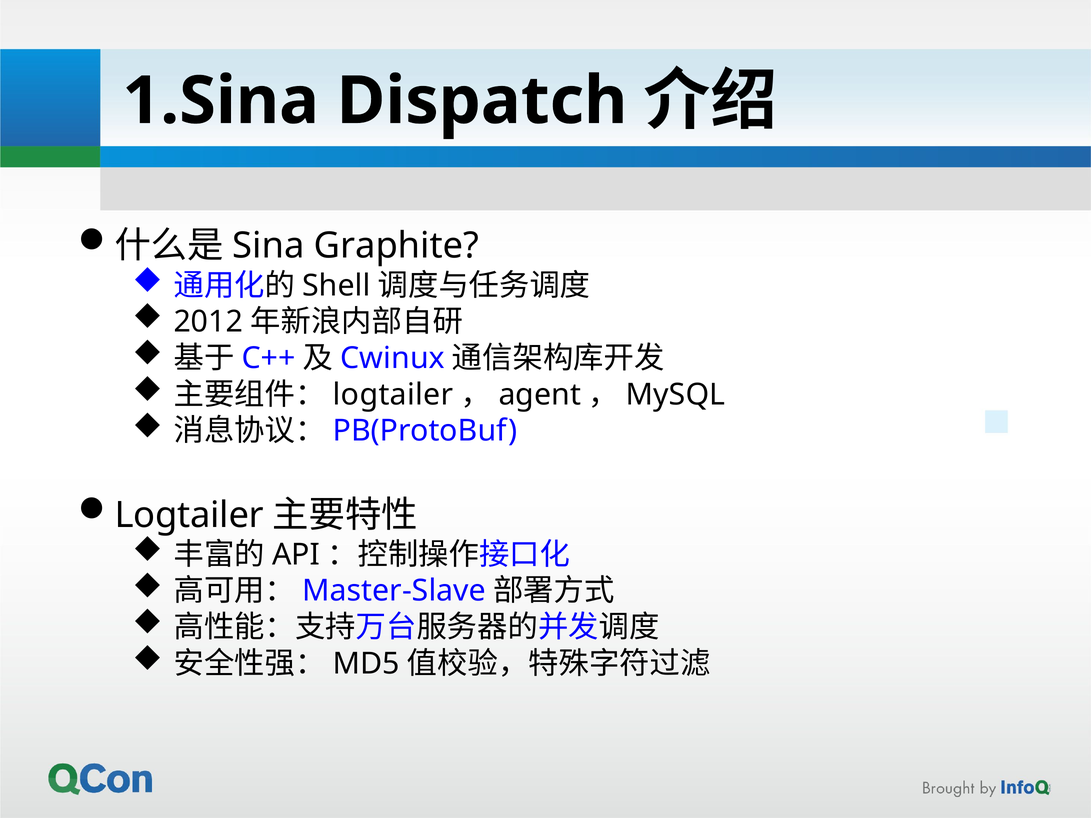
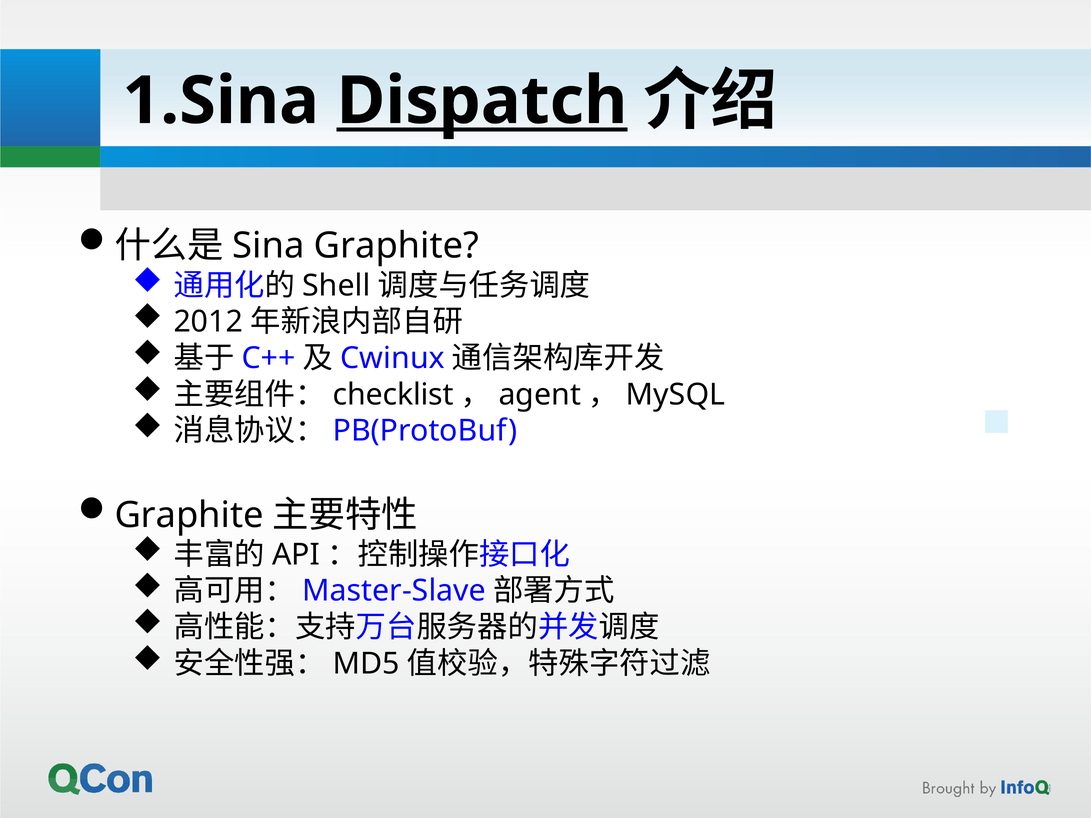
Dispatch underline: none -> present
logtailer at (393, 395): logtailer -> checklist
Logtailer at (189, 515): Logtailer -> Graphite
